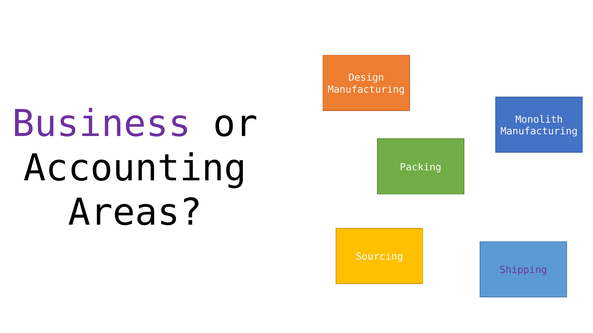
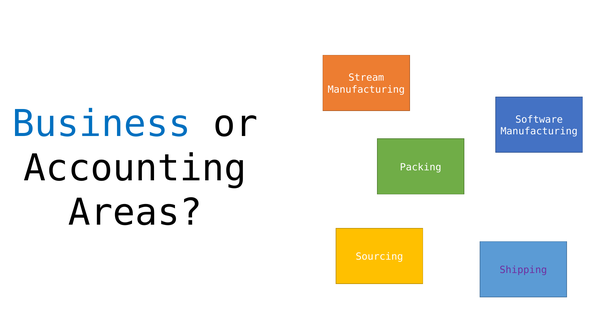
Design: Design -> Stream
Business colour: purple -> blue
Monolith: Monolith -> Software
